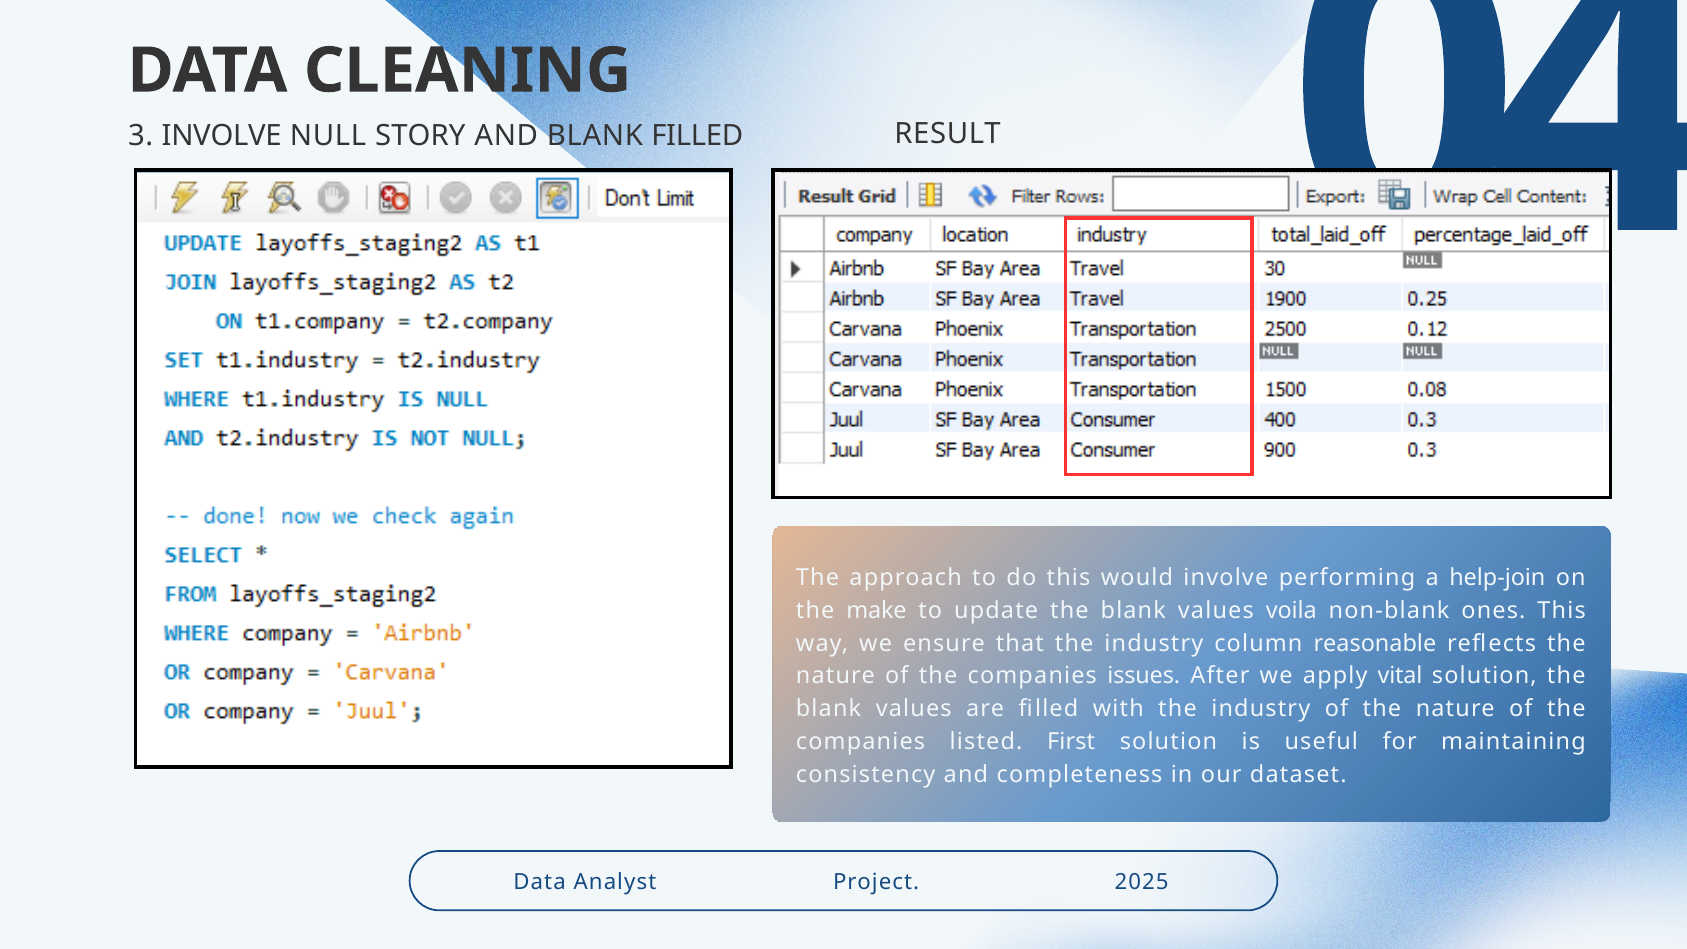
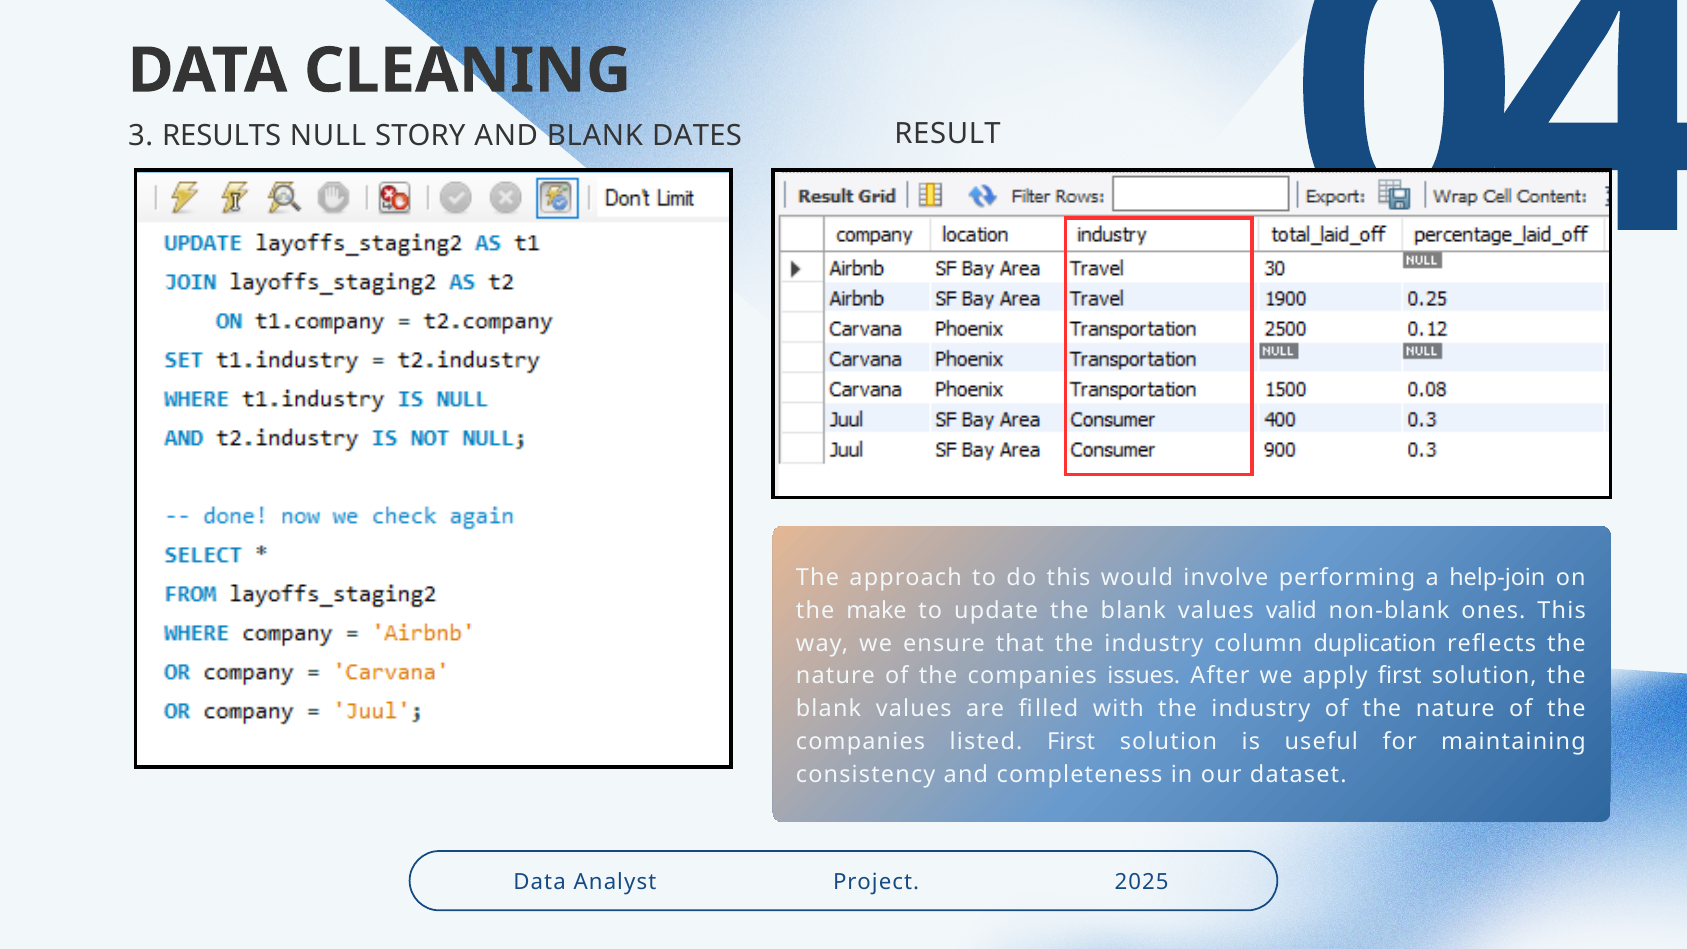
3 INVOLVE: INVOLVE -> RESULTS
BLANK FILLED: FILLED -> DATES
voila: voila -> valid
reasonable: reasonable -> duplication
apply vital: vital -> first
